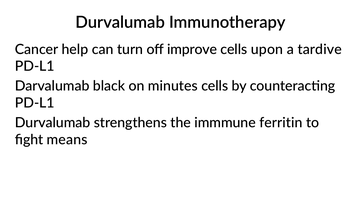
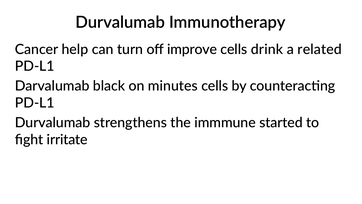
upon: upon -> drink
tardive: tardive -> related
ferritin: ferritin -> started
means: means -> irritate
